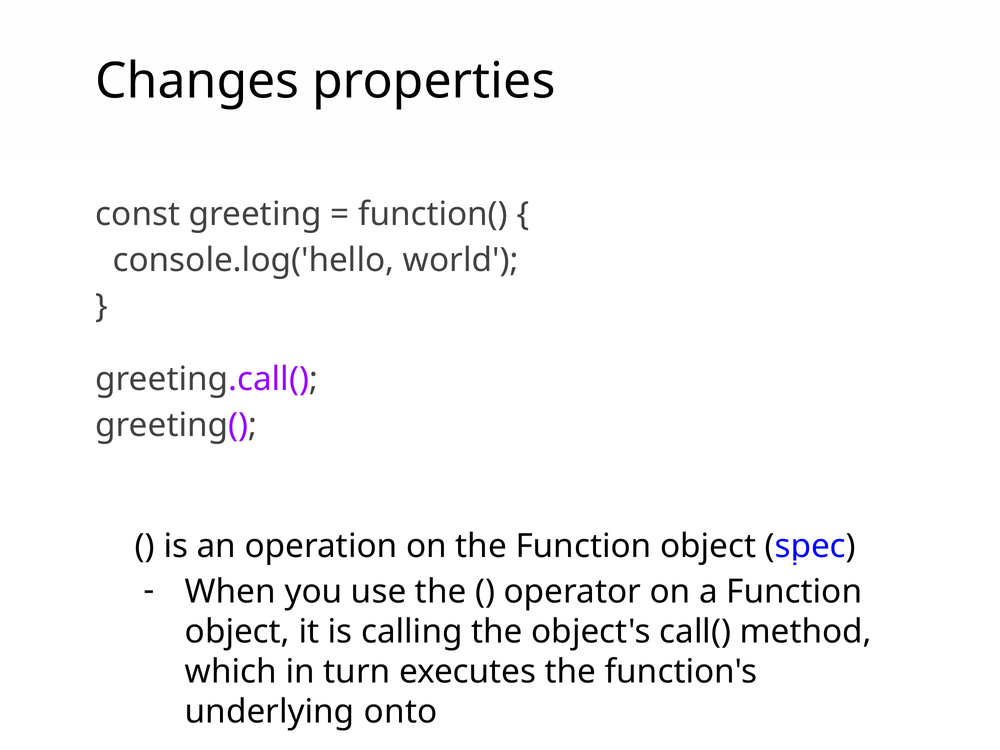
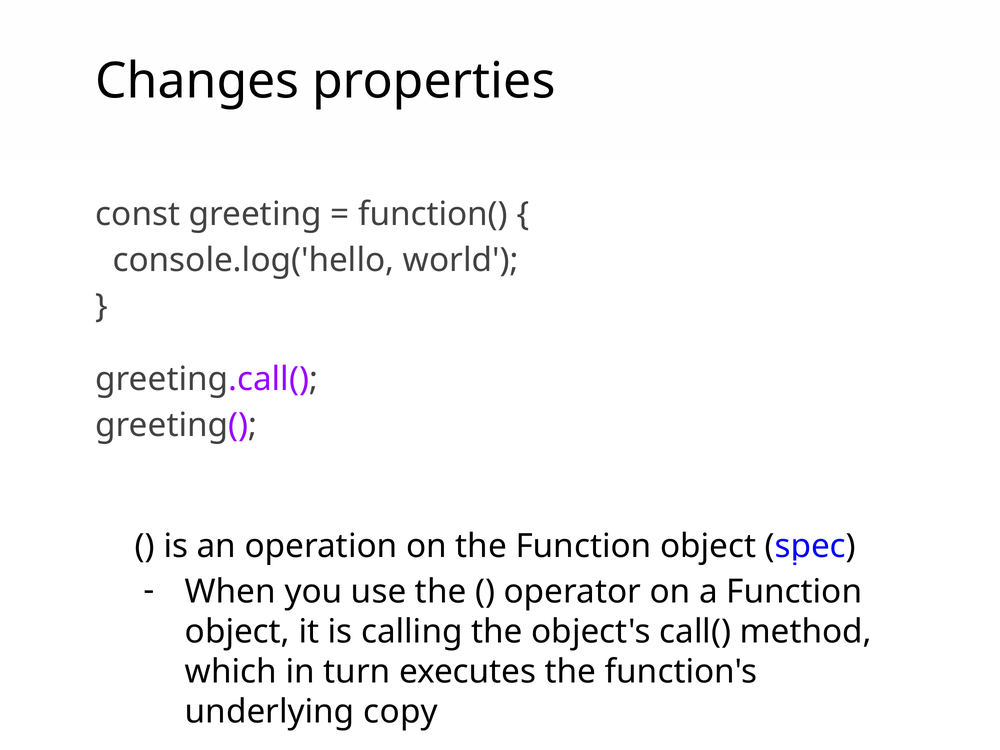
onto: onto -> copy
